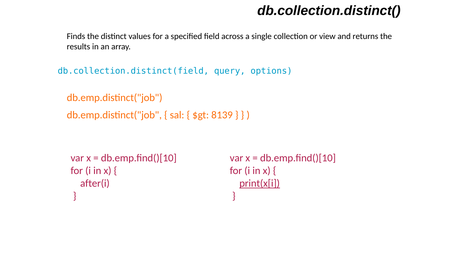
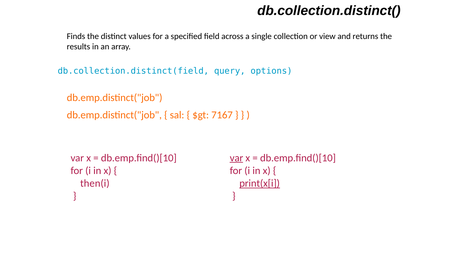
8139: 8139 -> 7167
var at (237, 158) underline: none -> present
after(i: after(i -> then(i
